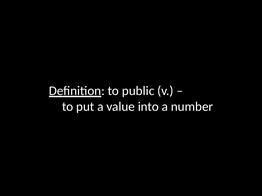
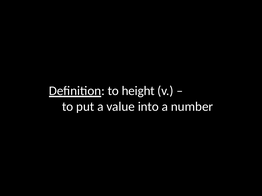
public: public -> height
